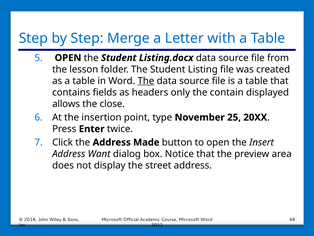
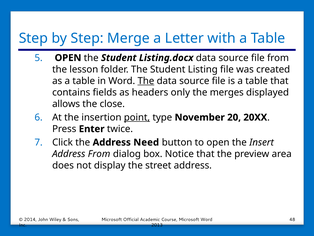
contain: contain -> merges
point underline: none -> present
25: 25 -> 20
Made: Made -> Need
Address Want: Want -> From
